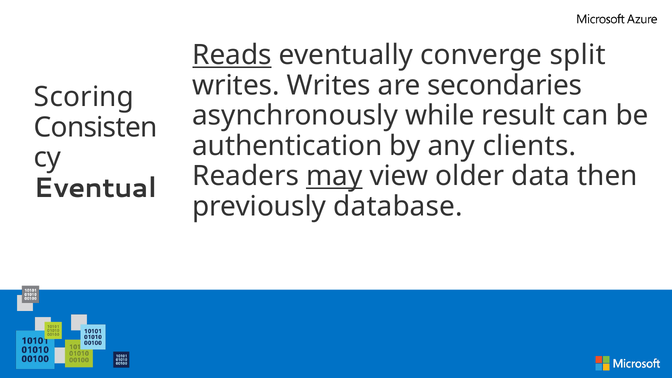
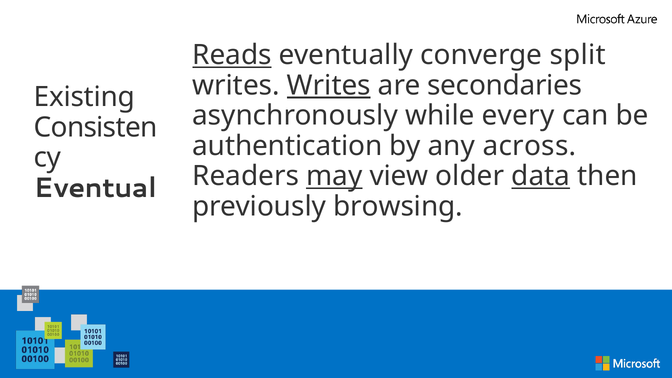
Writes at (329, 85) underline: none -> present
Scoring: Scoring -> Existing
result: result -> every
clients: clients -> across
data underline: none -> present
database: database -> browsing
